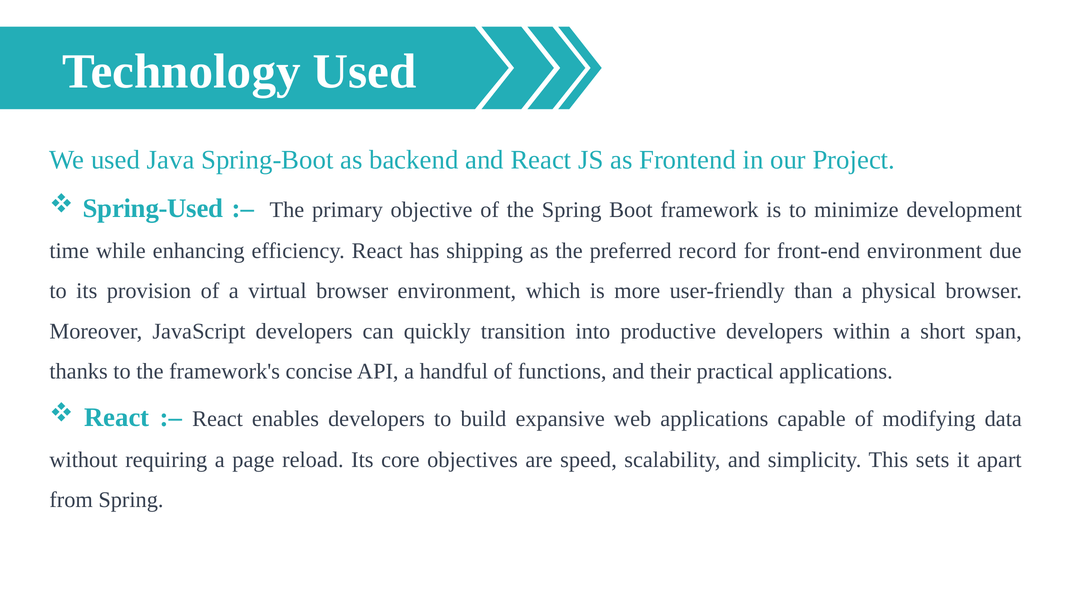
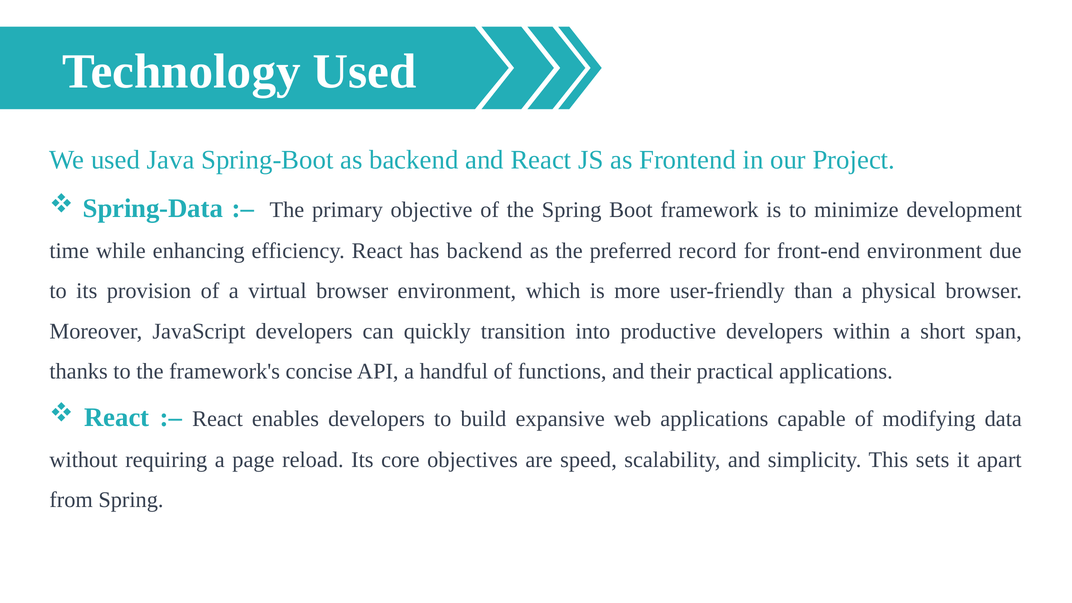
Spring-Used: Spring-Used -> Spring-Data
has shipping: shipping -> backend
